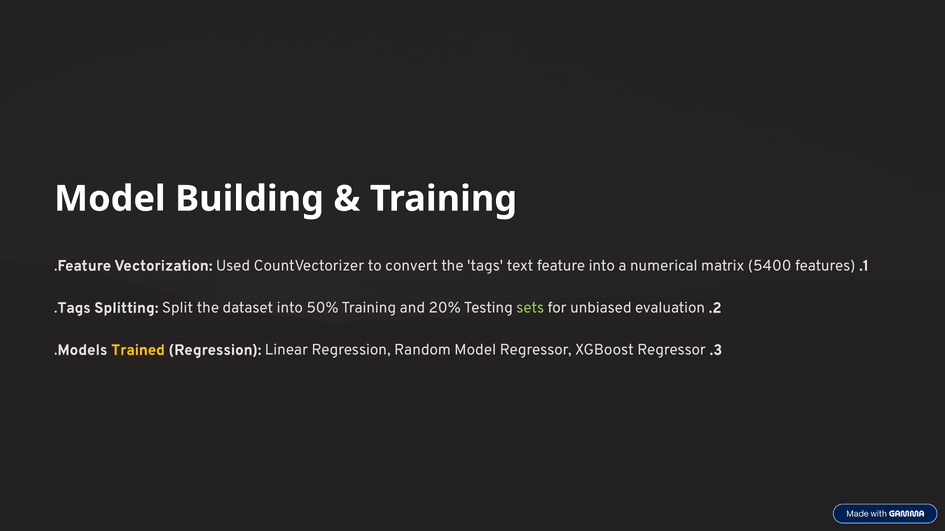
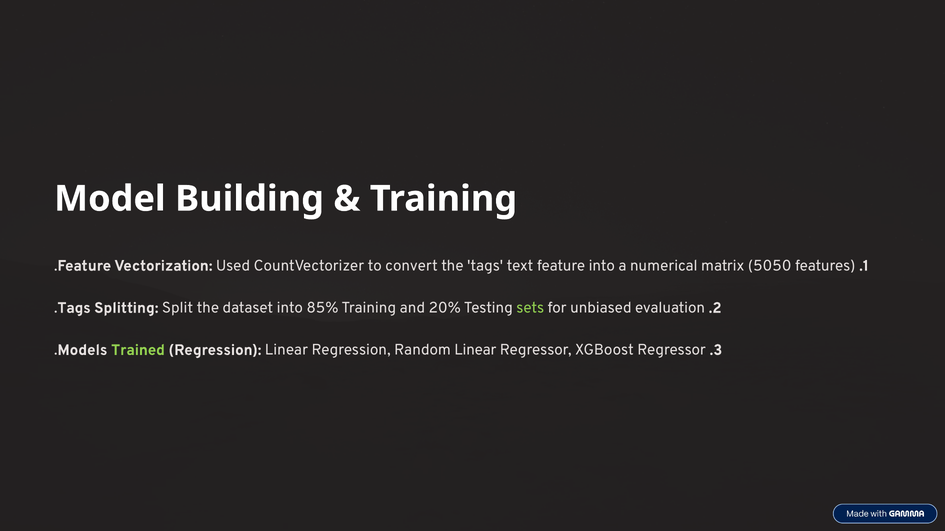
5400: 5400 -> 5050
50%: 50% -> 85%
Trained colour: yellow -> light green
Random Model: Model -> Linear
